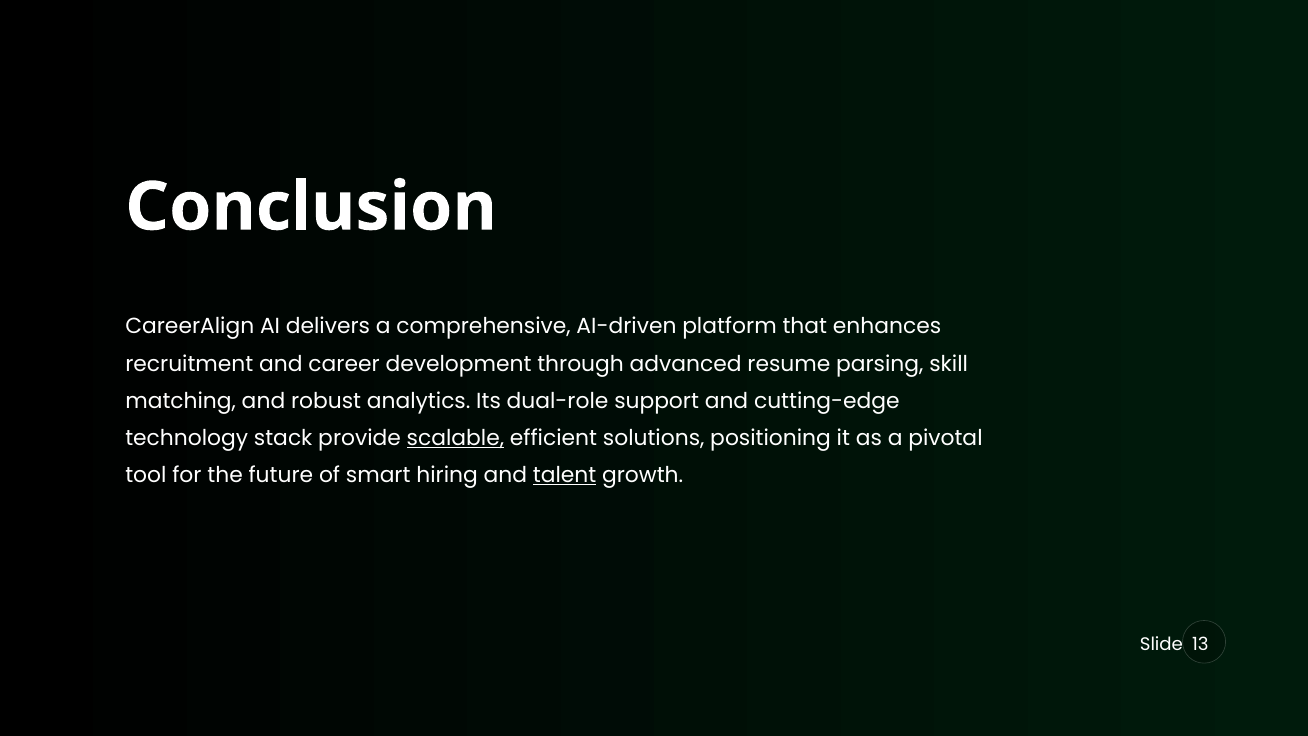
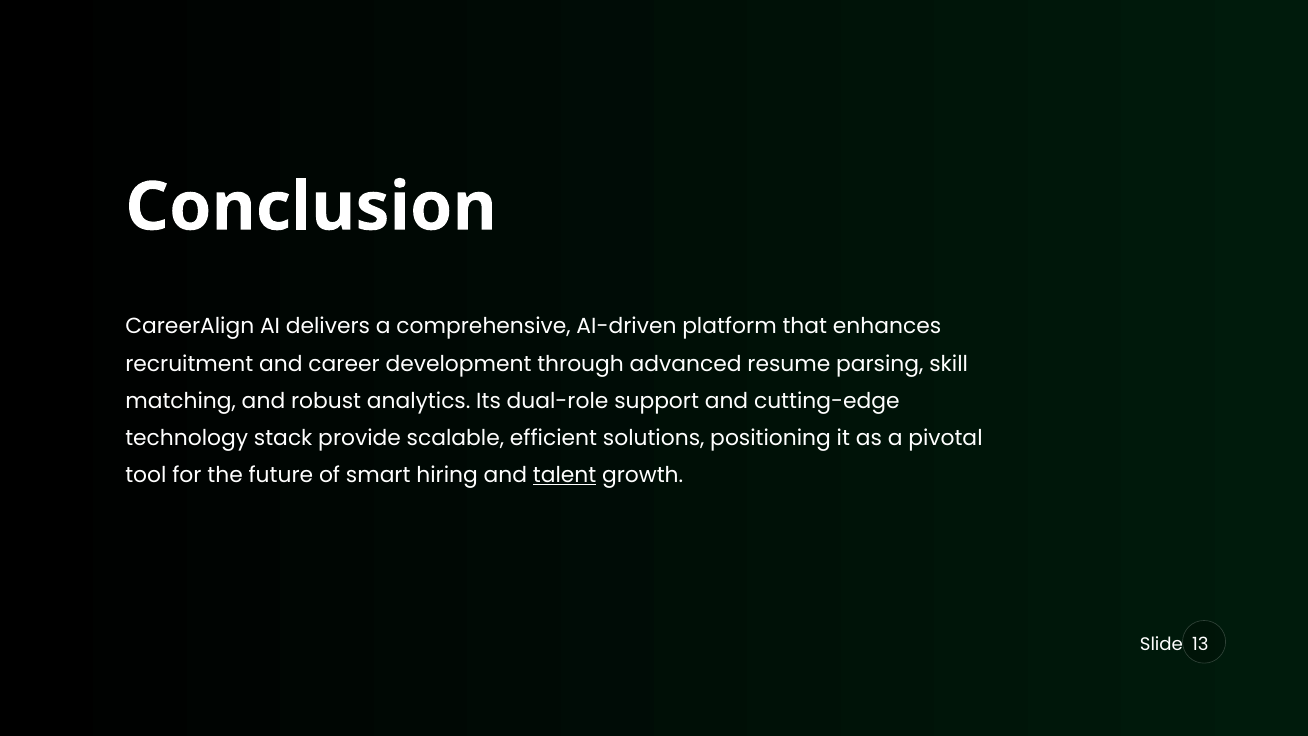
scalable underline: present -> none
